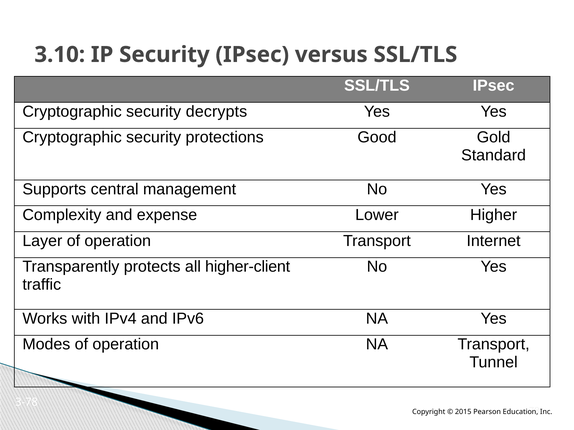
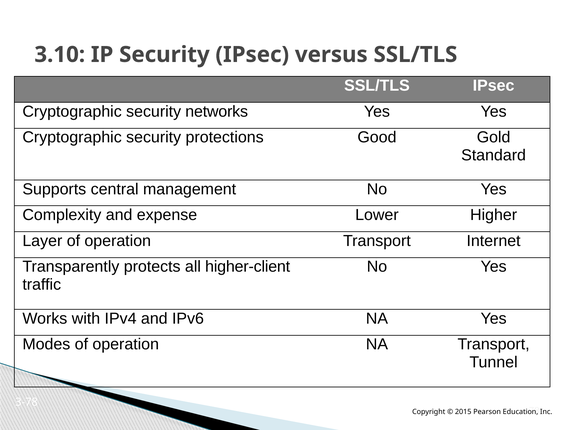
decrypts: decrypts -> networks
